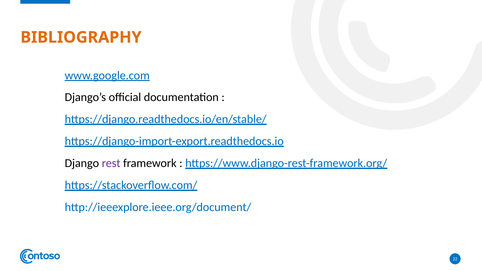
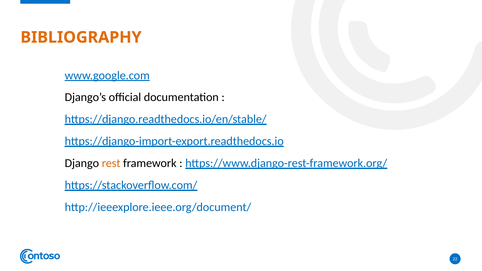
rest colour: purple -> orange
